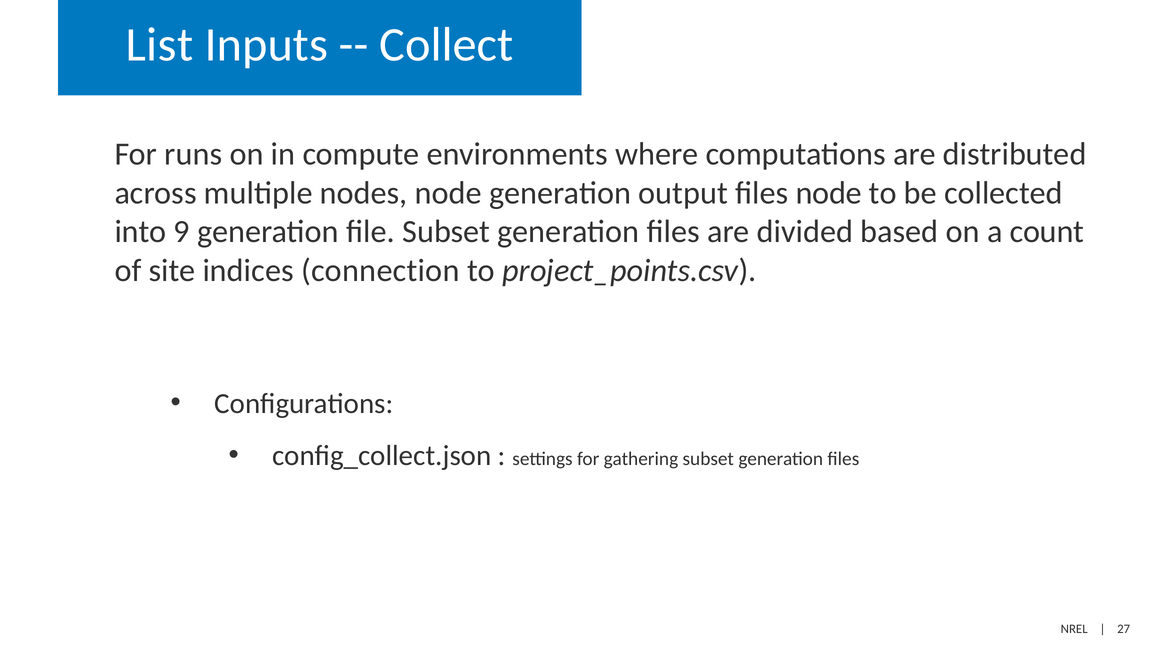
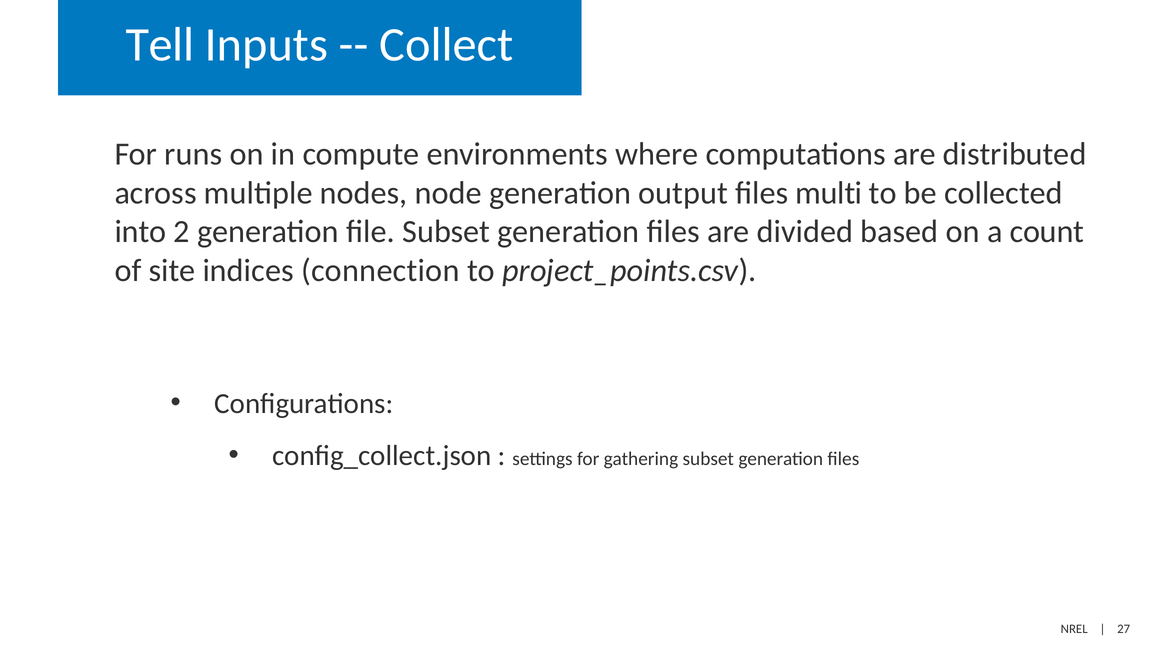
List: List -> Tell
files node: node -> multi
9: 9 -> 2
